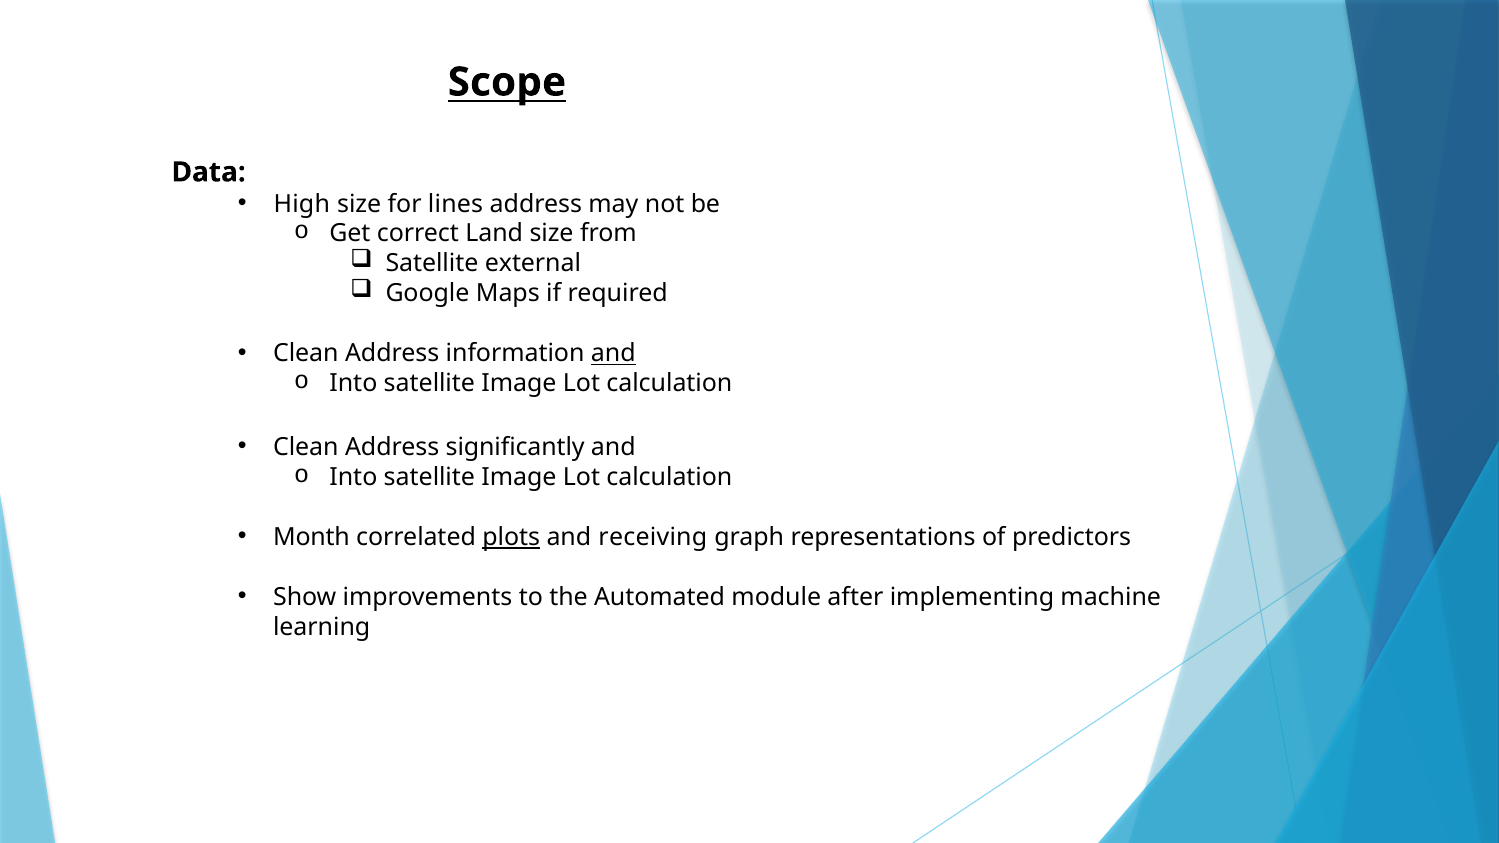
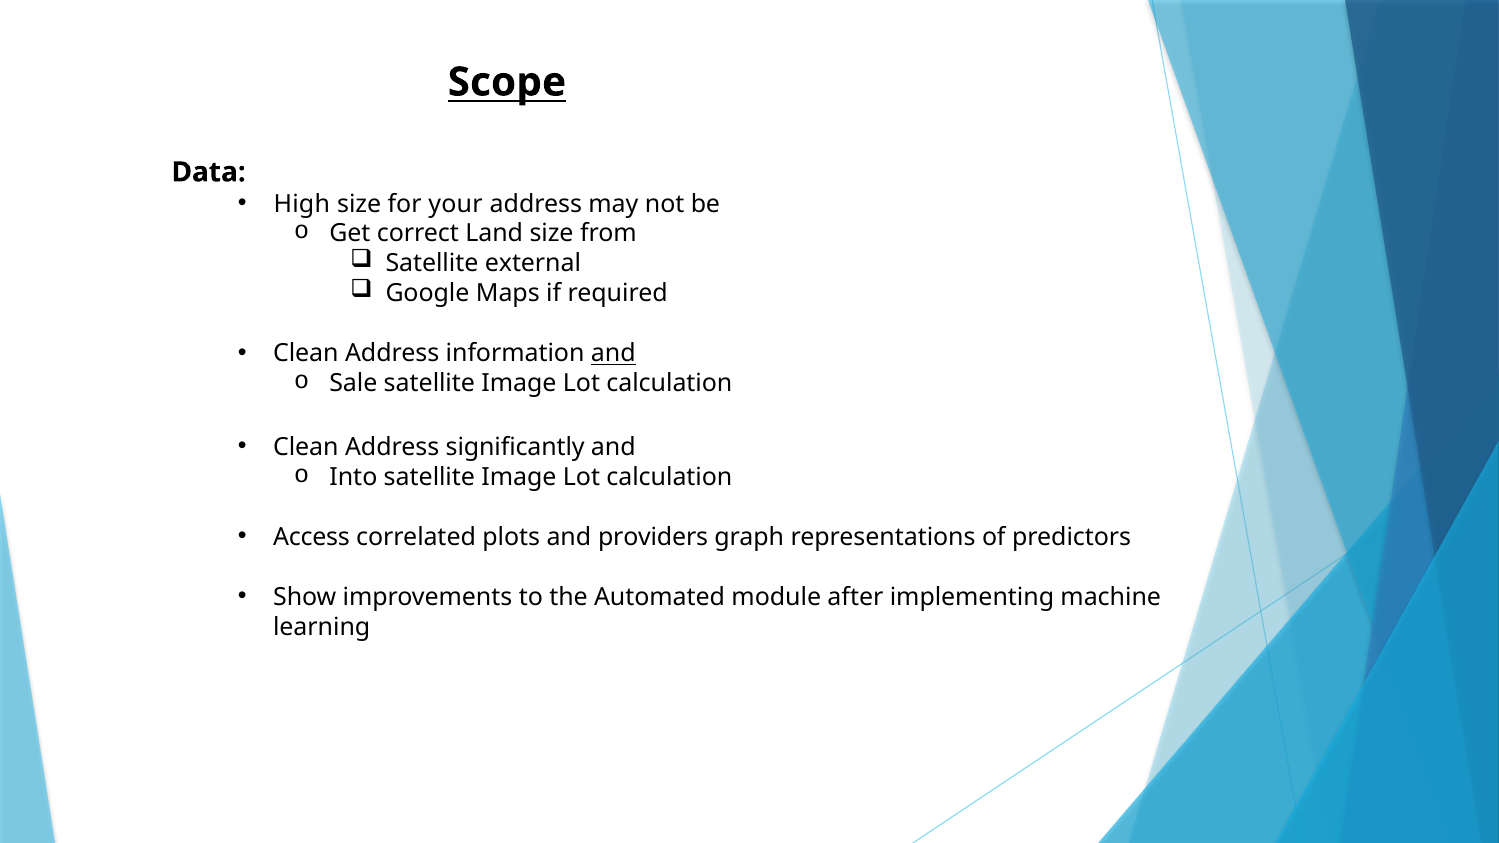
lines: lines -> your
Into at (353, 384): Into -> Sale
Month: Month -> Access
plots underline: present -> none
receiving: receiving -> providers
